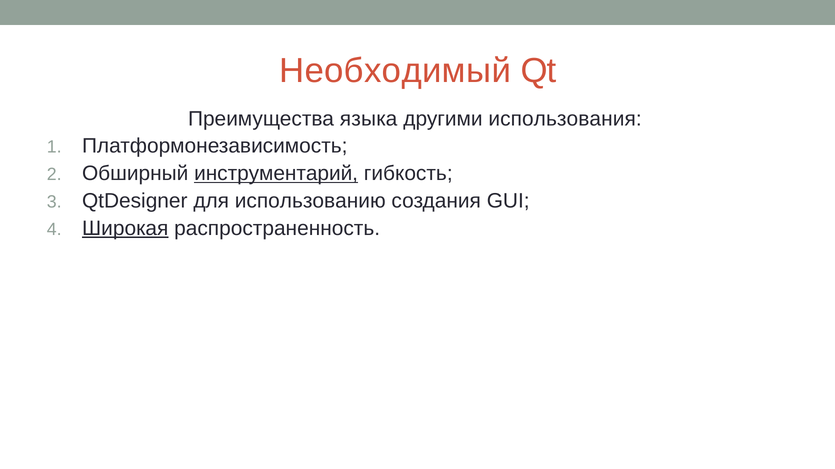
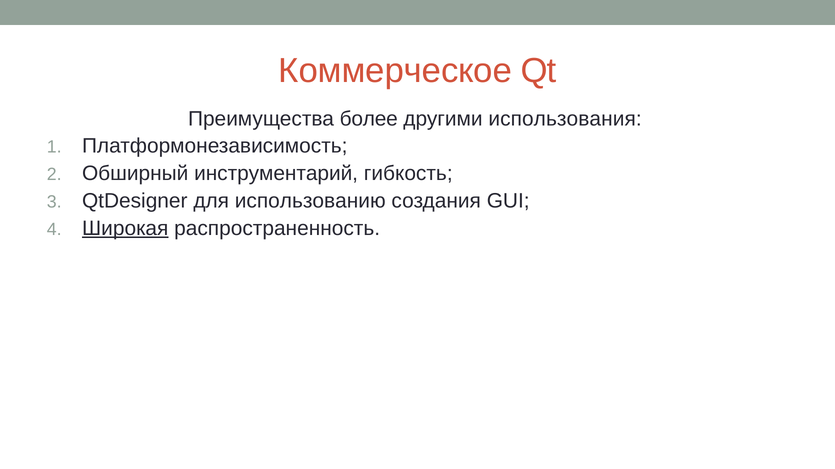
Необходимый: Необходимый -> Коммерческое
языка: языка -> более
инструментарий underline: present -> none
